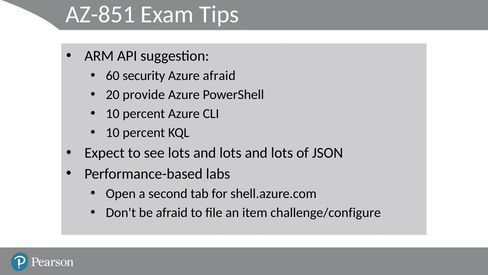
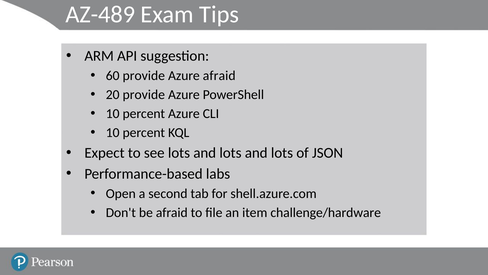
AZ-851: AZ-851 -> AZ-489
60 security: security -> provide
challenge/configure: challenge/configure -> challenge/hardware
